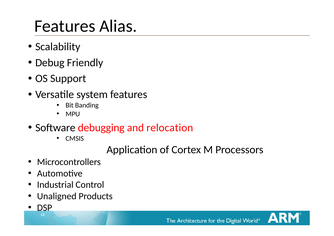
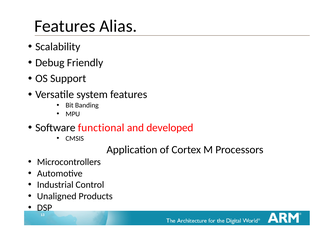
debugging: debugging -> functional
relocation: relocation -> developed
